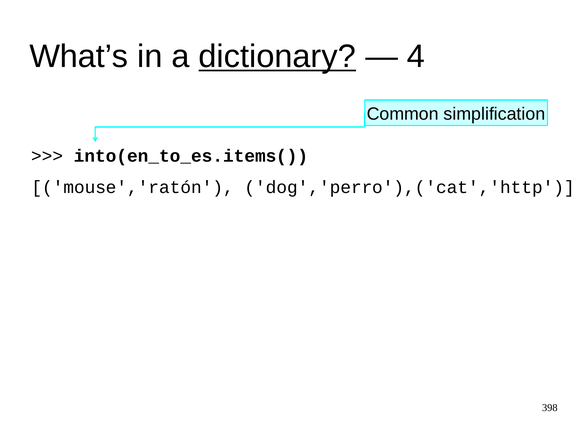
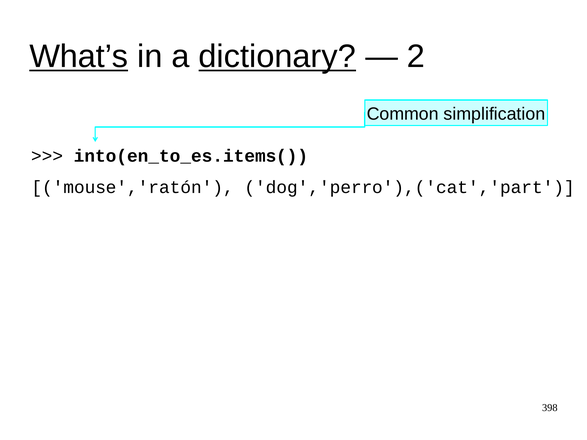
What’s underline: none -> present
4: 4 -> 2
dog','perro'),('cat','http: dog','perro'),('cat','http -> dog','perro'),('cat','part
